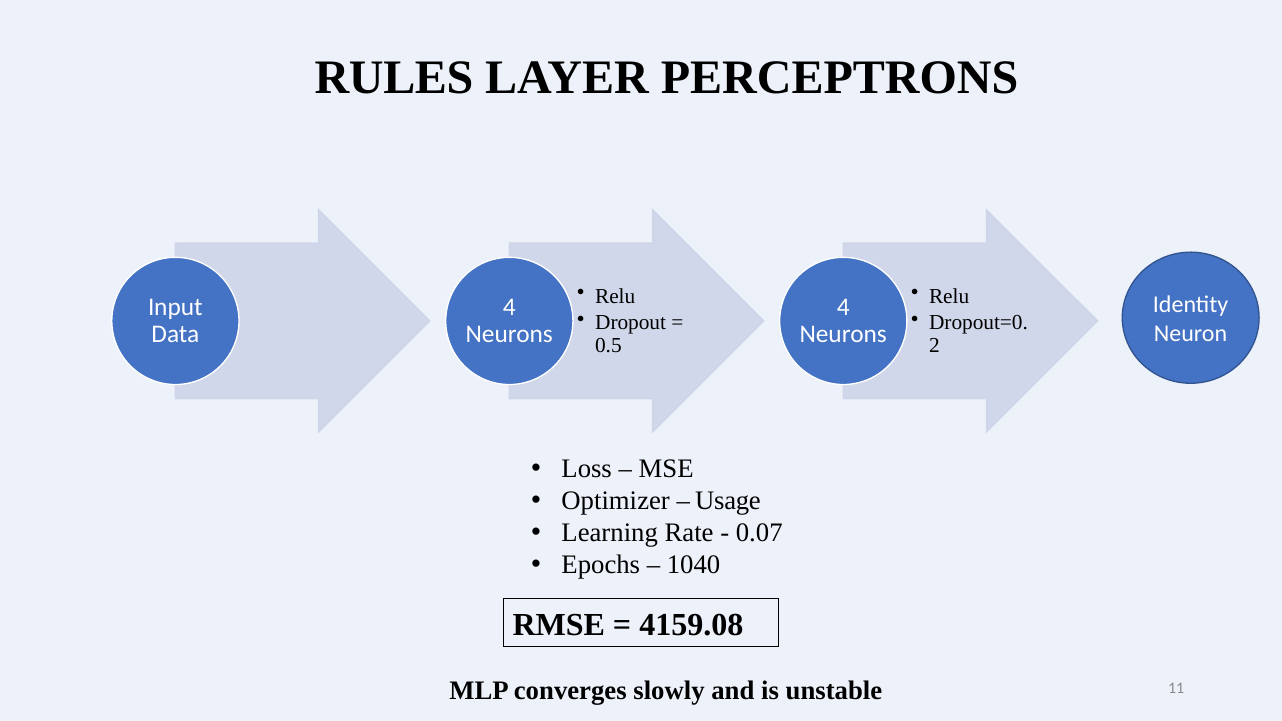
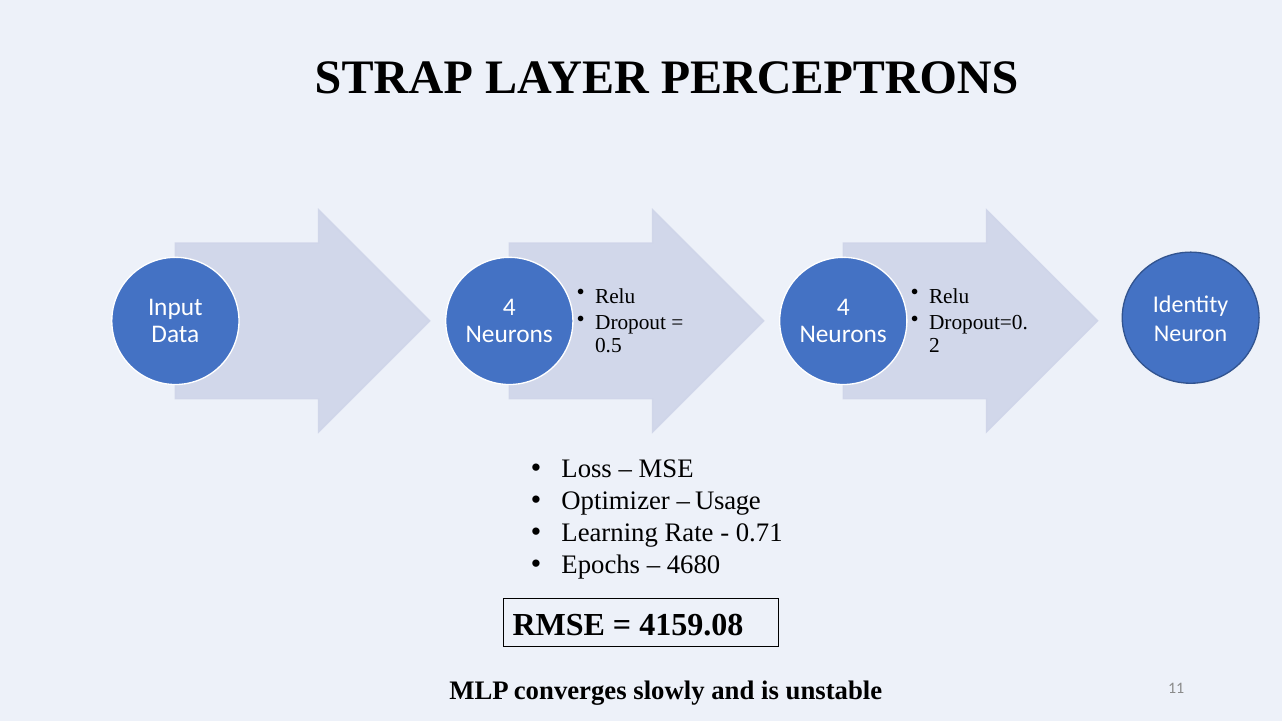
RULES: RULES -> STRAP
0.07: 0.07 -> 0.71
1040: 1040 -> 4680
